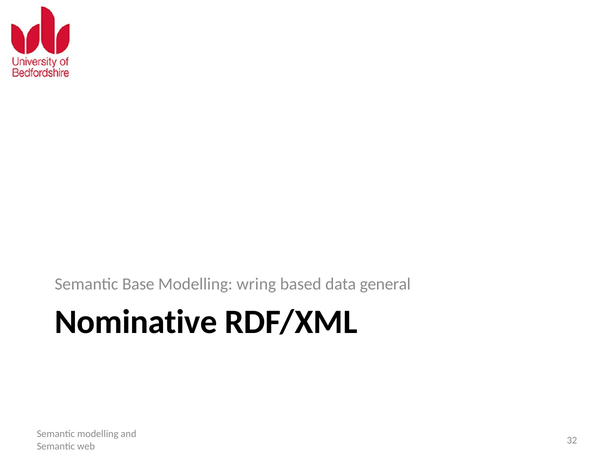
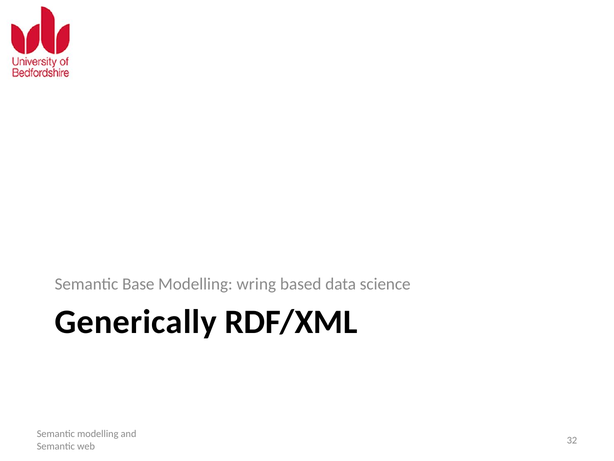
general: general -> science
Nominative: Nominative -> Generically
